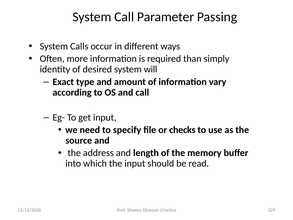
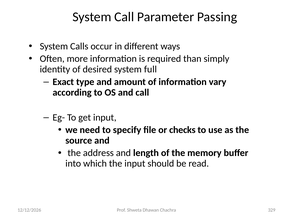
will: will -> full
